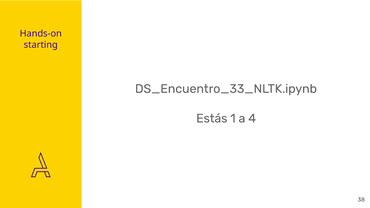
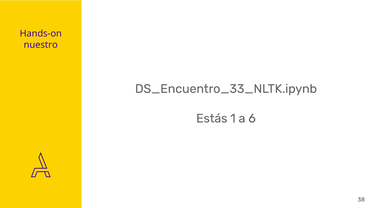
starting: starting -> nuestro
4: 4 -> 6
